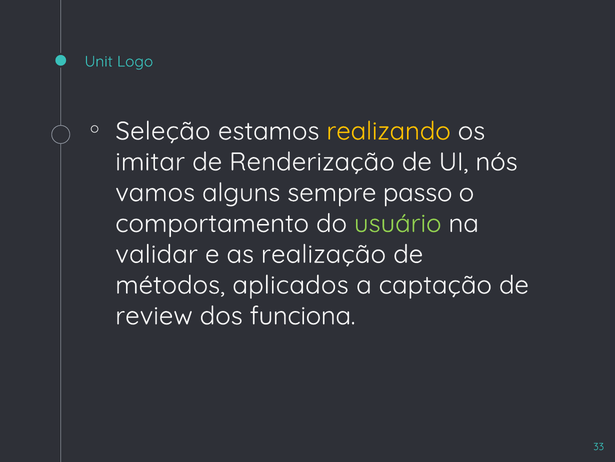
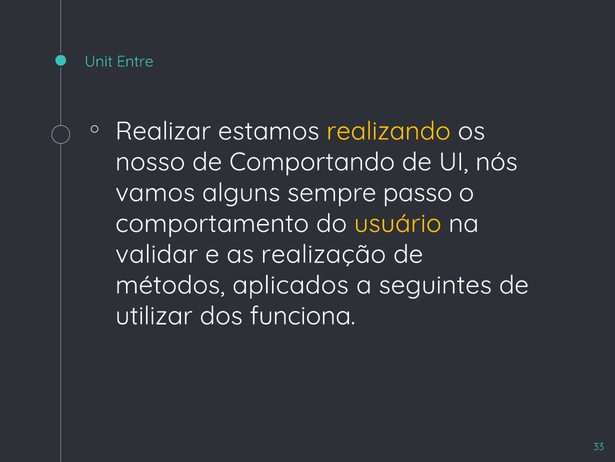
Logo: Logo -> Entre
Seleção: Seleção -> Realizar
imitar: imitar -> nosso
Renderização: Renderização -> Comportando
usuário colour: light green -> yellow
captação: captação -> seguintes
review: review -> utilizar
